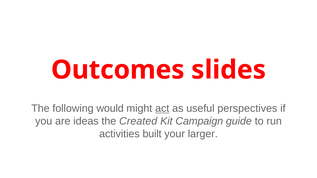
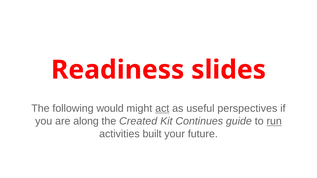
Outcomes: Outcomes -> Readiness
ideas: ideas -> along
Campaign: Campaign -> Continues
run underline: none -> present
larger: larger -> future
